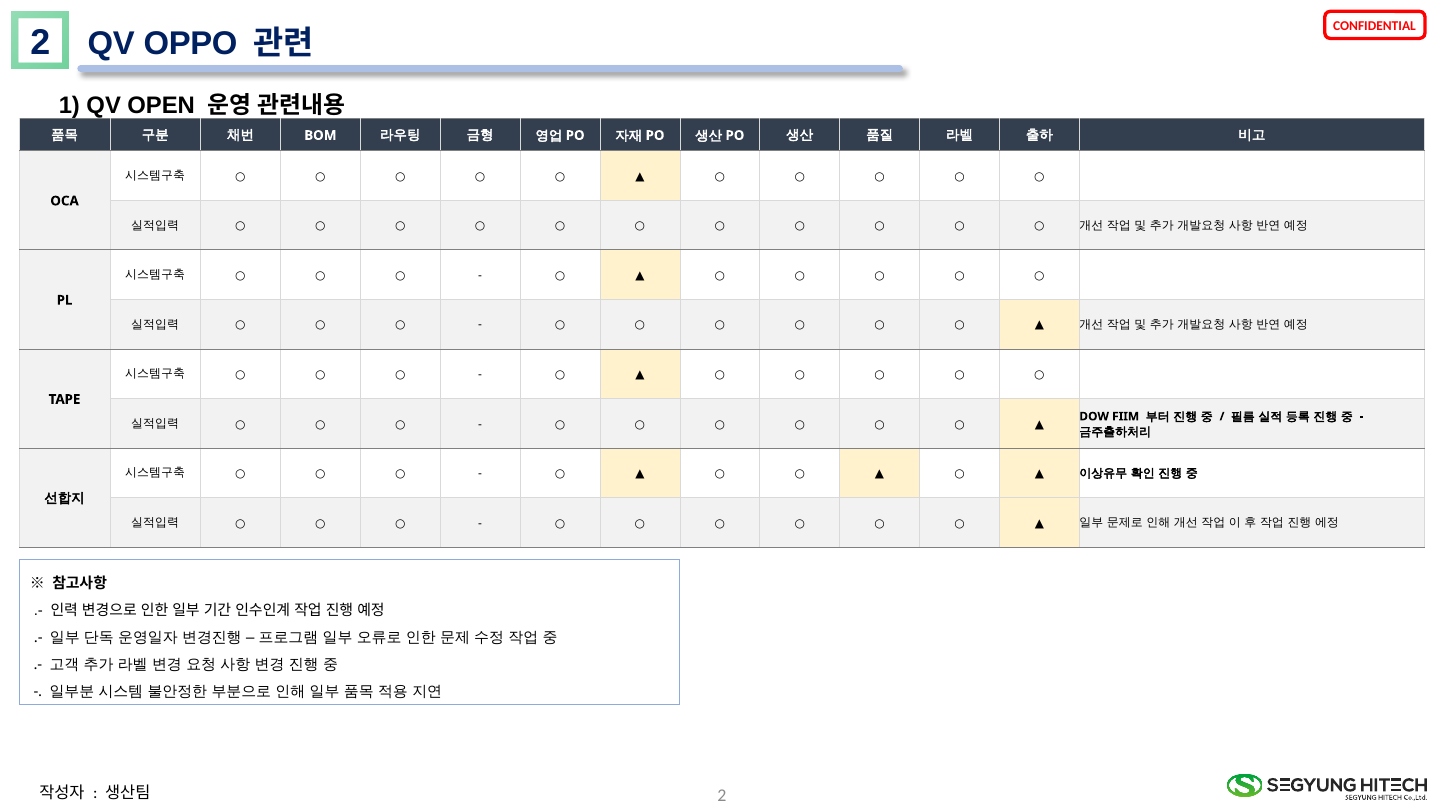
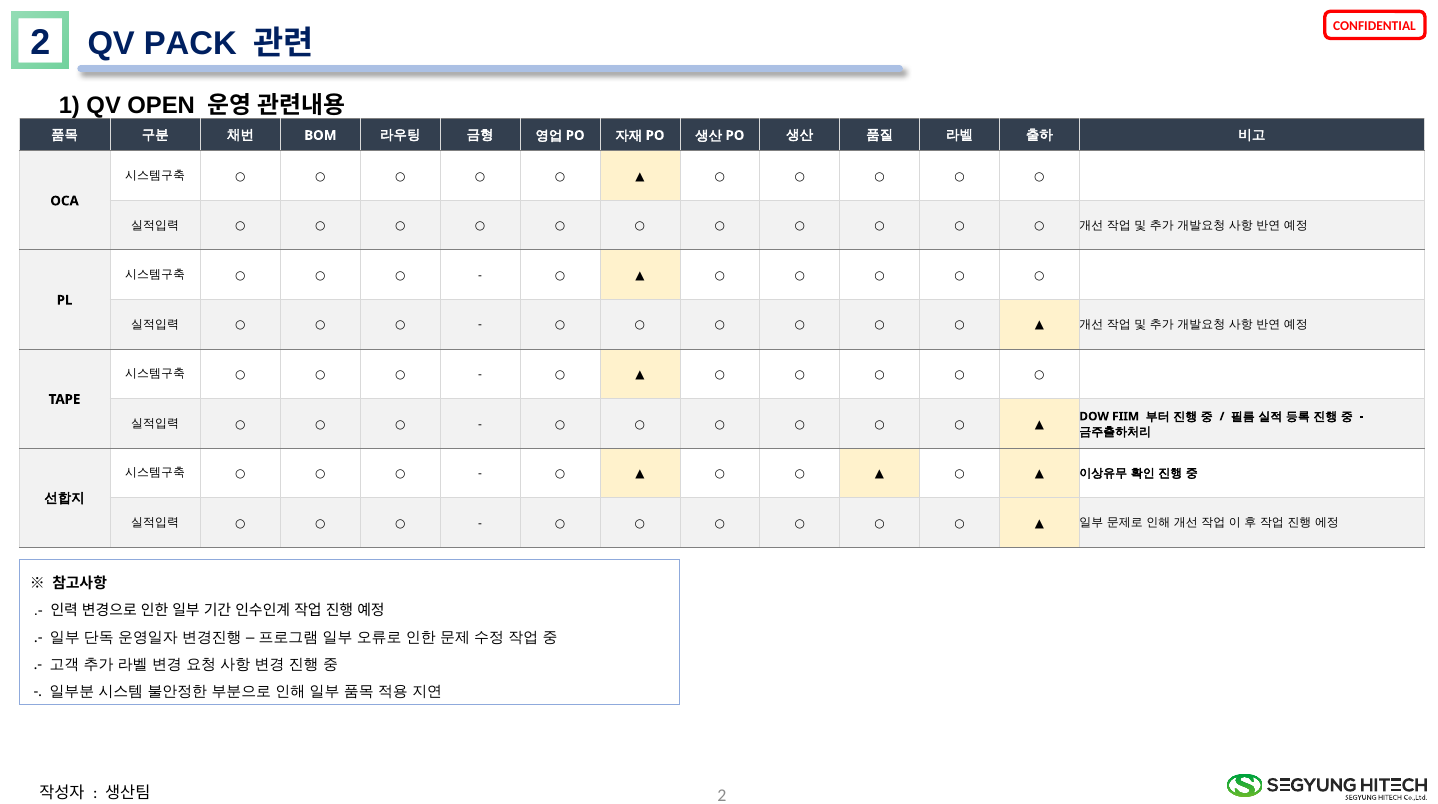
OPPO: OPPO -> PACK
